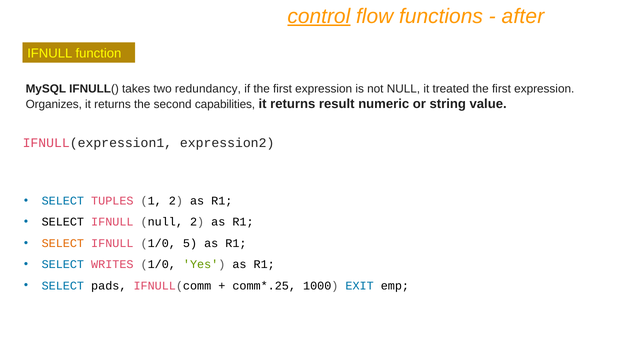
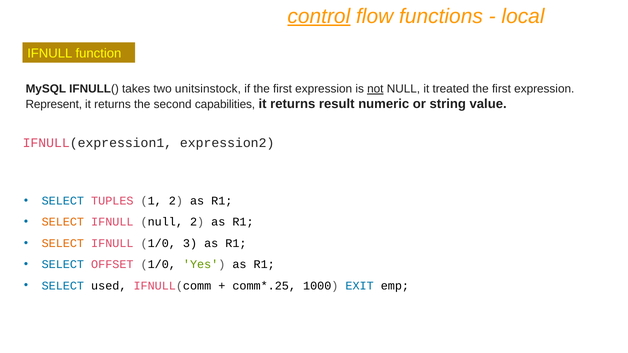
after: after -> local
redundancy: redundancy -> unitsinstock
not underline: none -> present
Organizes: Organizes -> Represent
SELECT at (63, 222) colour: black -> orange
5: 5 -> 3
WRITES: WRITES -> OFFSET
pads: pads -> used
